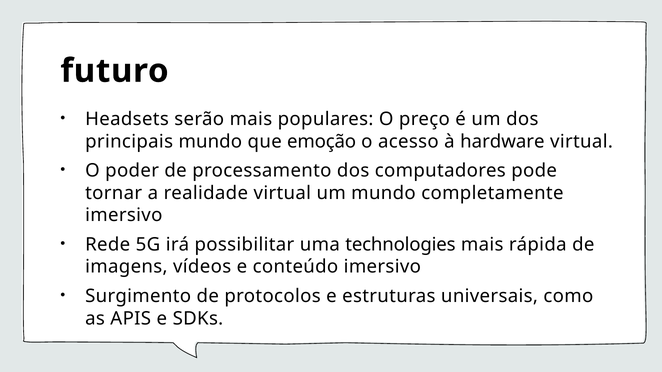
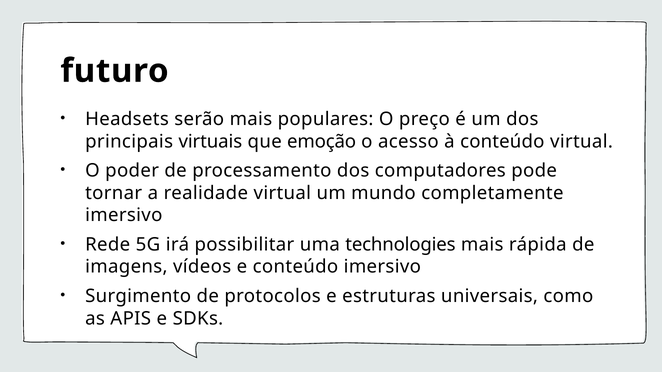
principais mundo: mundo -> virtuais
à hardware: hardware -> conteúdo
